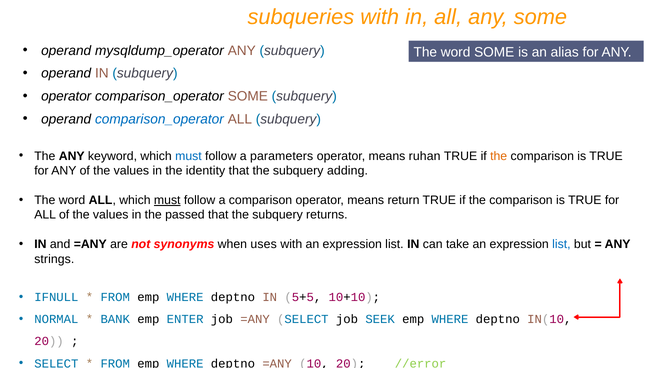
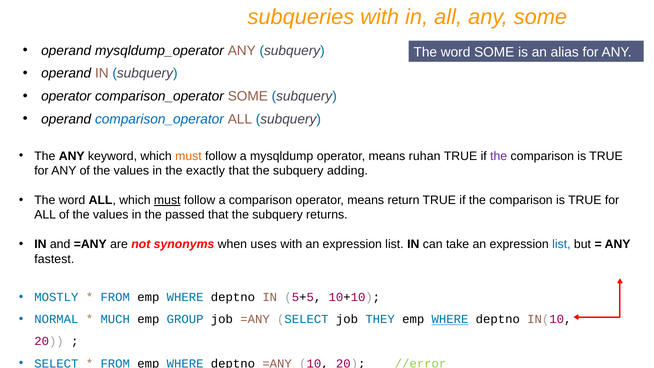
must at (188, 156) colour: blue -> orange
parameters: parameters -> mysqldump
the at (499, 156) colour: orange -> purple
identity: identity -> exactly
strings: strings -> fastest
IFNULL: IFNULL -> MOSTLY
BANK: BANK -> MUCH
ENTER: ENTER -> GROUP
SEEK: SEEK -> THEY
WHERE at (450, 319) underline: none -> present
